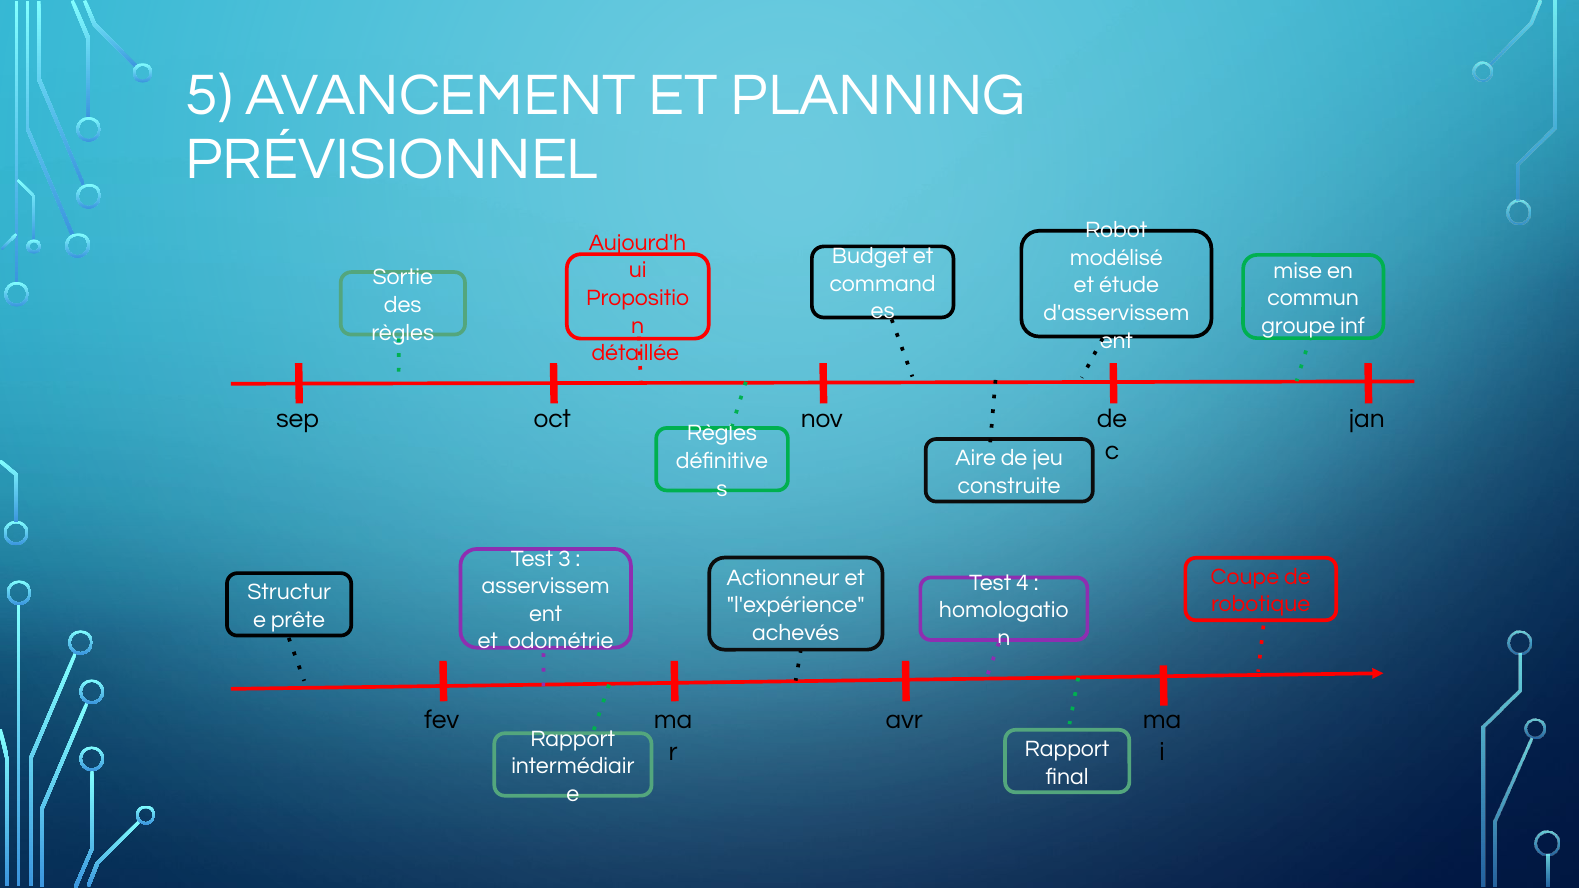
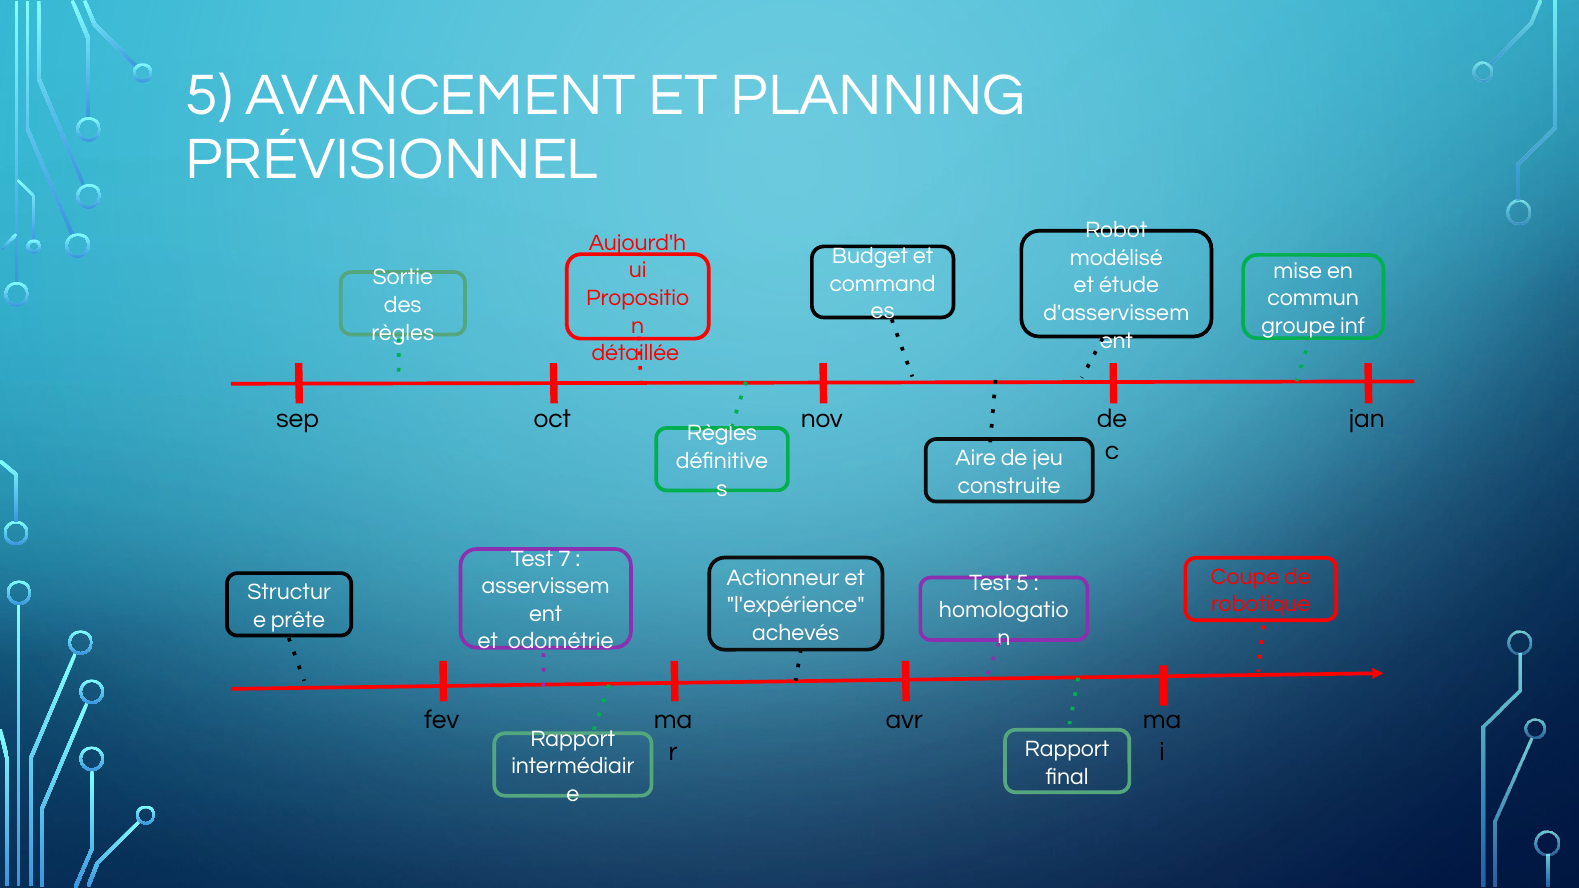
3: 3 -> 7
Test 4: 4 -> 5
